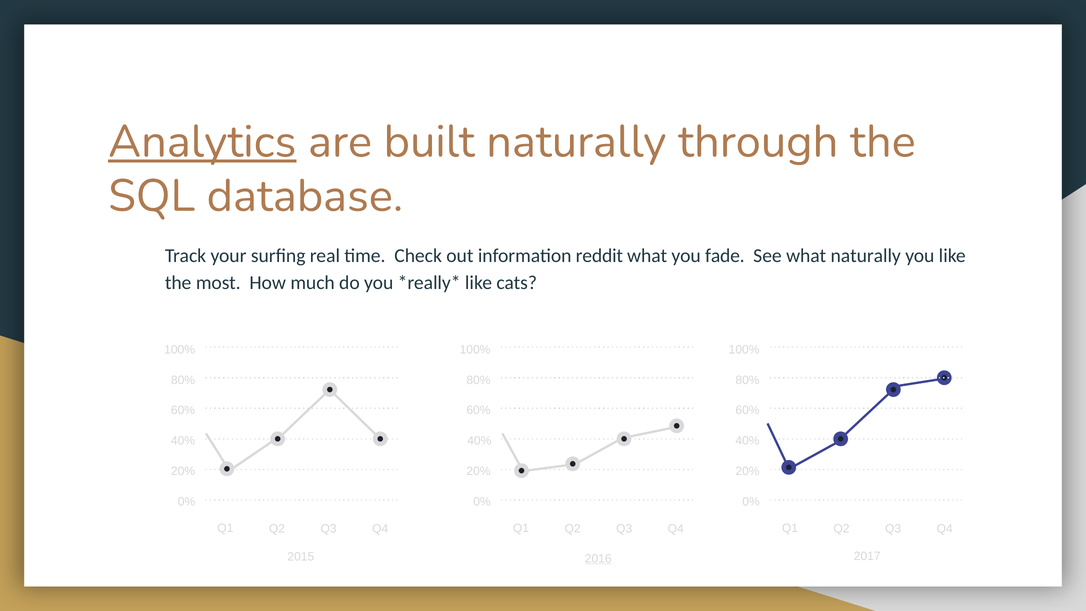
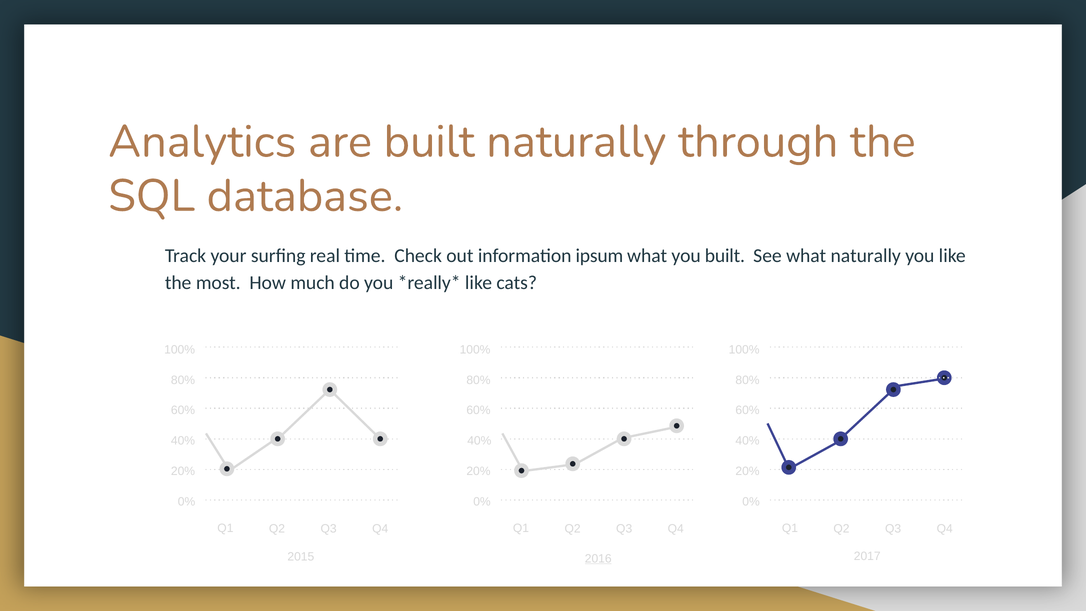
Analytics underline: present -> none
reddit: reddit -> ipsum
you fade: fade -> built
